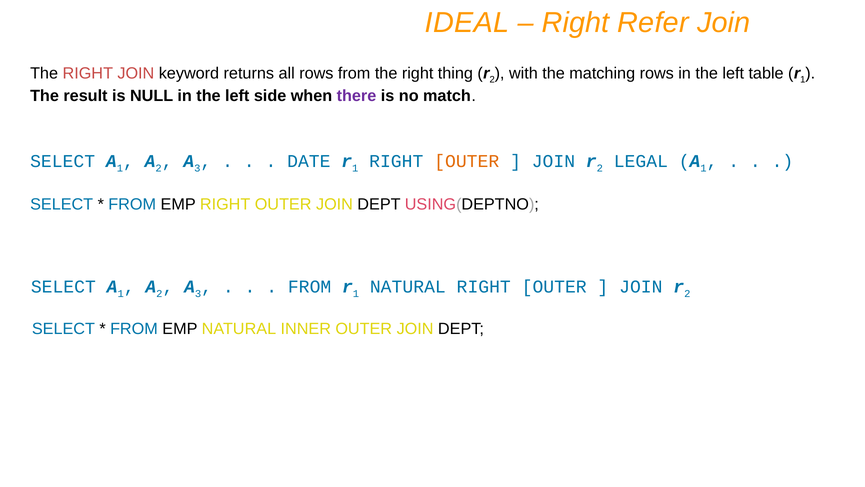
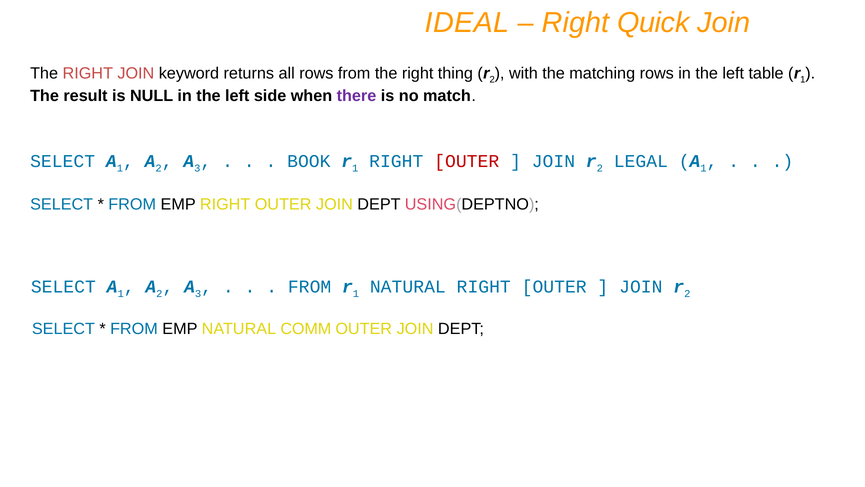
Refer: Refer -> Quick
DATE: DATE -> BOOK
OUTER at (467, 161) colour: orange -> red
INNER: INNER -> COMM
